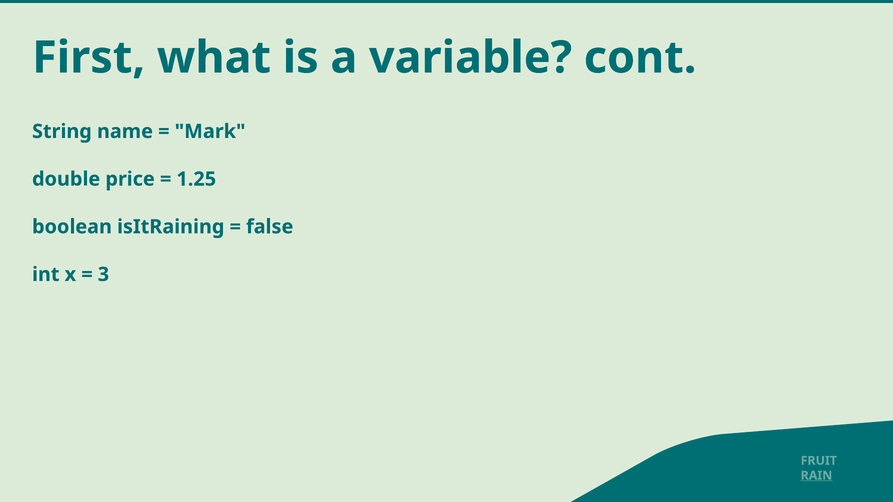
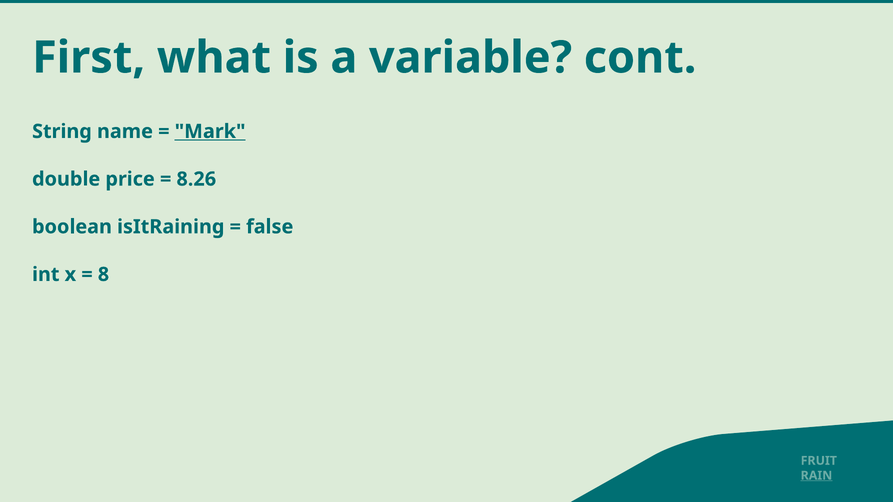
Mark underline: none -> present
1.25: 1.25 -> 8.26
3: 3 -> 8
